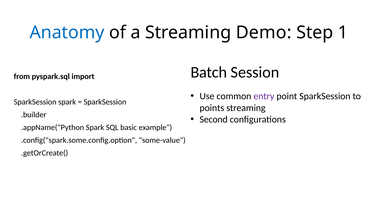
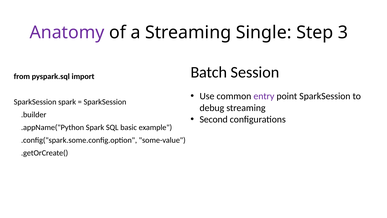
Anatomy colour: blue -> purple
Demo: Demo -> Single
1: 1 -> 3
points: points -> debug
